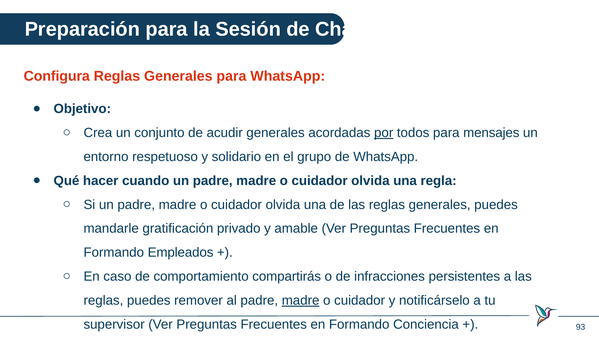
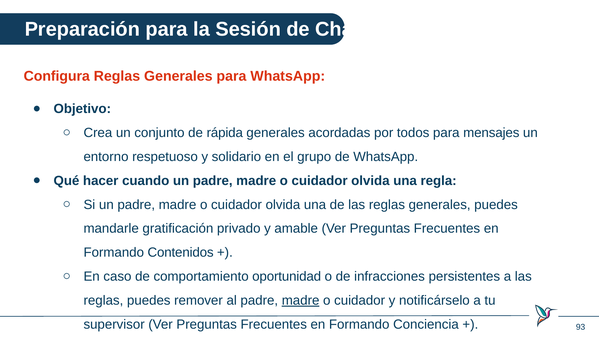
acudir: acudir -> rápida
por underline: present -> none
Empleados: Empleados -> Contenidos
compartirás: compartirás -> oportunidad
